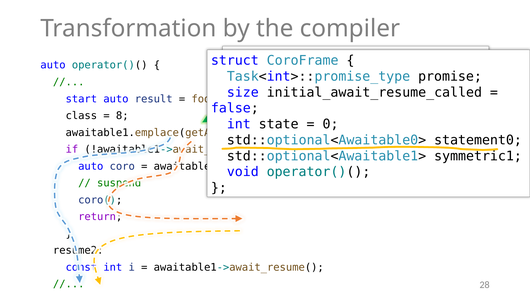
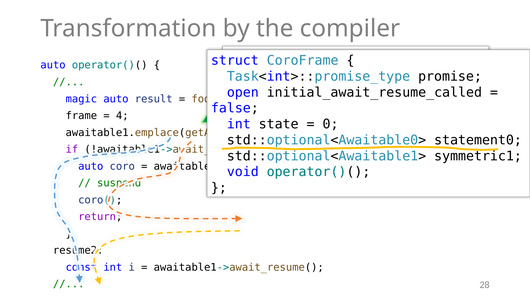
size: size -> open
start: start -> magic
class: class -> frame
8: 8 -> 4
